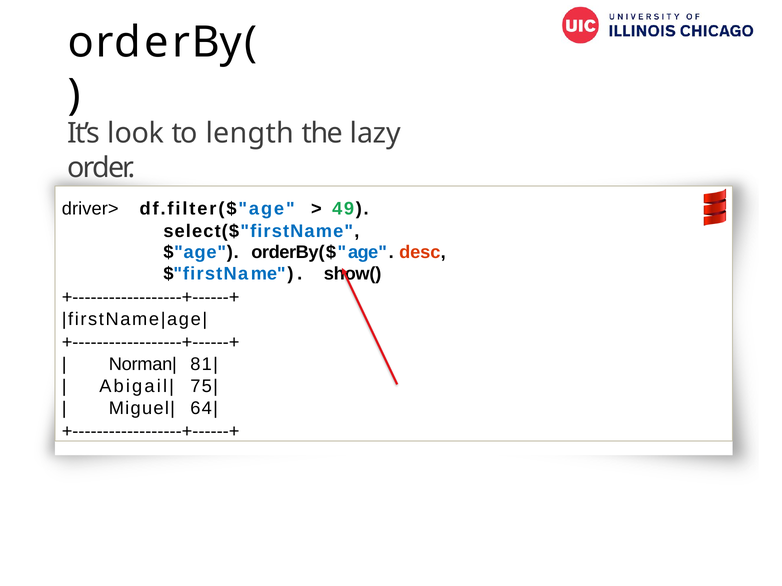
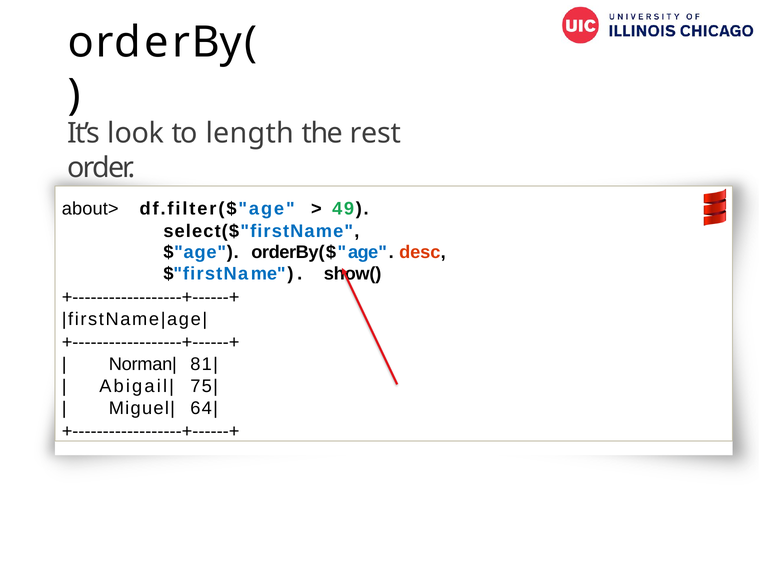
lazy: lazy -> rest
driver>: driver> -> about>
